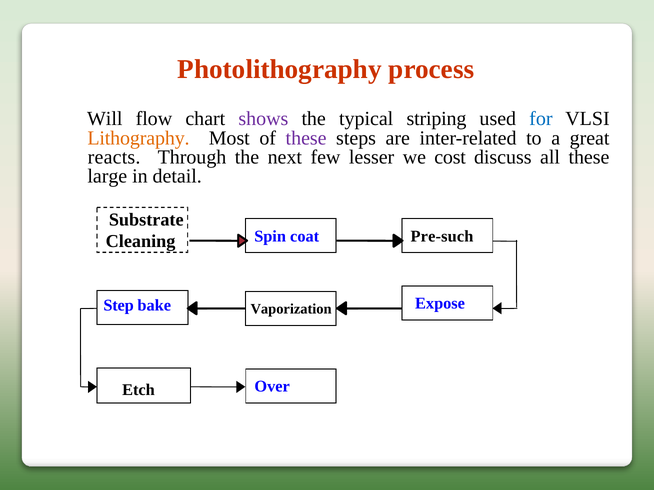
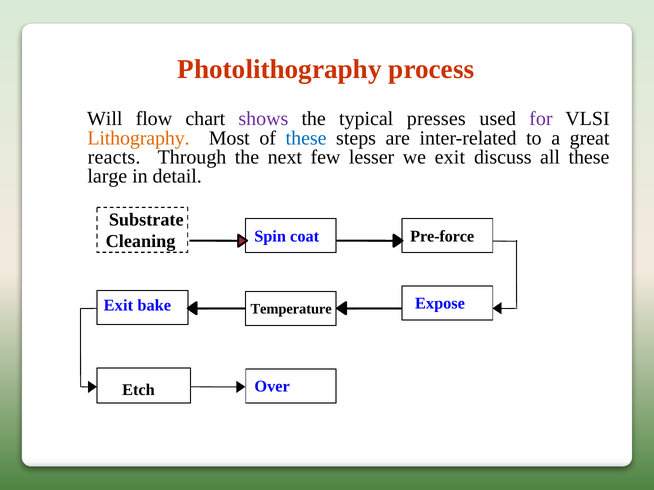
striping: striping -> presses
for colour: blue -> purple
these at (306, 138) colour: purple -> blue
we cost: cost -> exit
Pre-such: Pre-such -> Pre-force
Step at (119, 306): Step -> Exit
Vaporization: Vaporization -> Temperature
